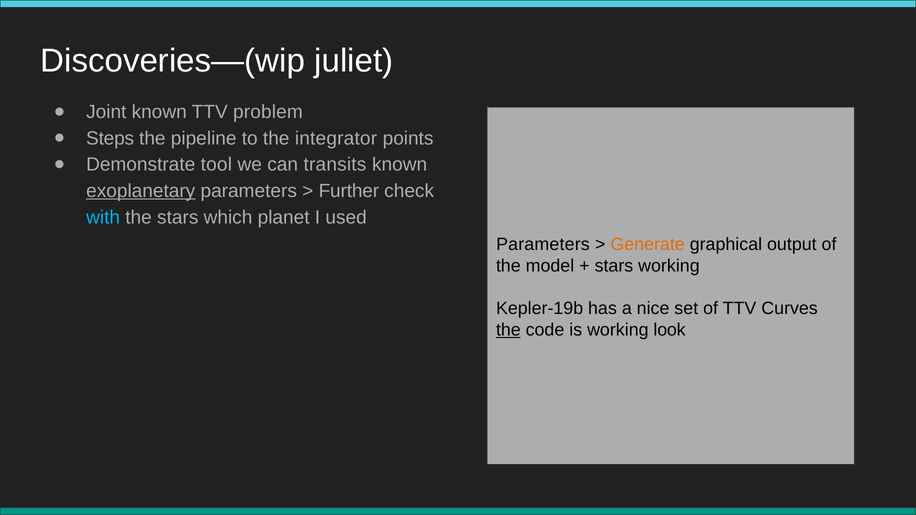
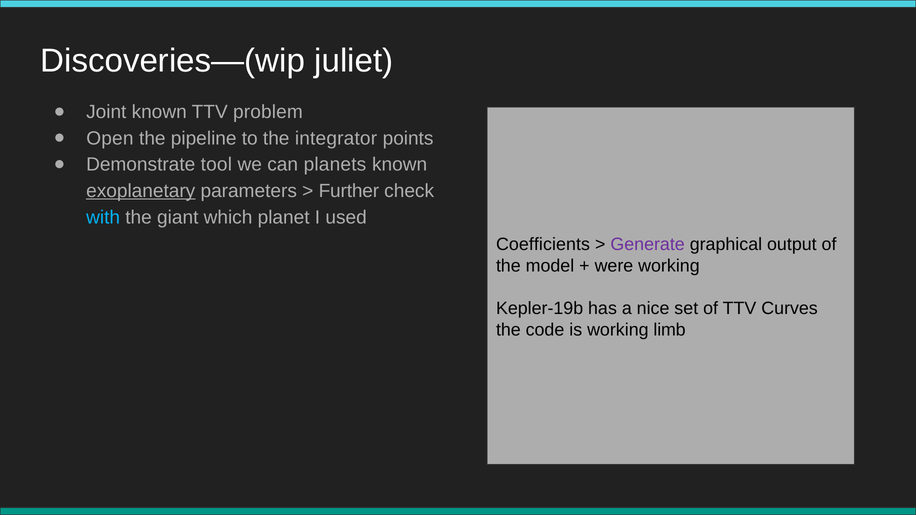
Steps: Steps -> Open
transits: transits -> planets
the stars: stars -> giant
Parameters at (543, 244): Parameters -> Coefficients
Generate colour: orange -> purple
stars at (614, 266): stars -> were
the at (508, 330) underline: present -> none
look: look -> limb
